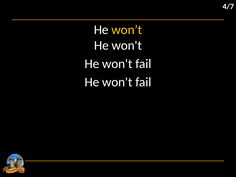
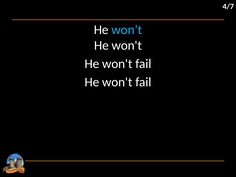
won’t colour: yellow -> light blue
